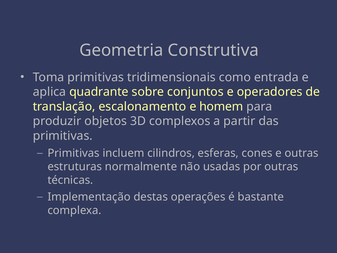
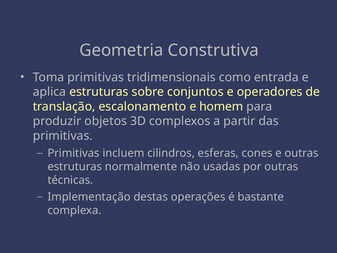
aplica quadrante: quadrante -> estruturas
